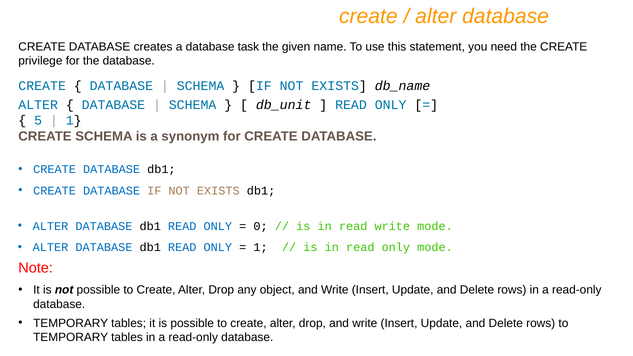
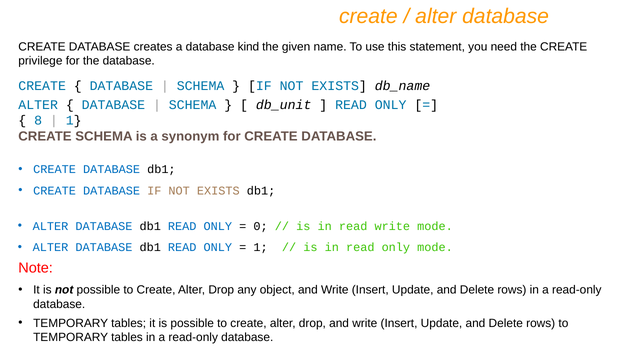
task: task -> kind
5: 5 -> 8
